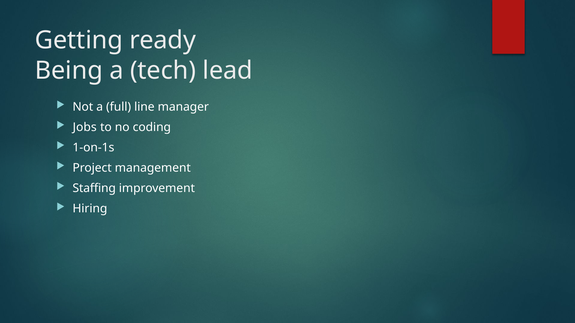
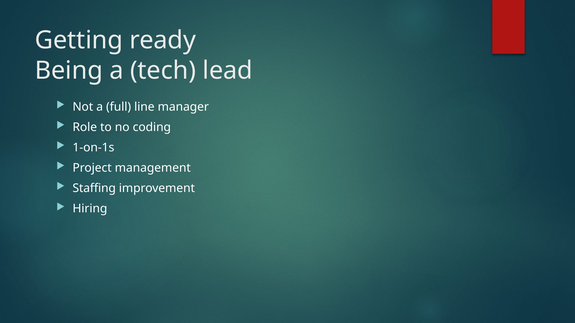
Jobs: Jobs -> Role
